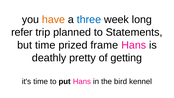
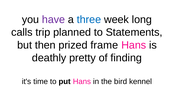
have colour: orange -> purple
refer: refer -> calls
but time: time -> then
getting: getting -> finding
